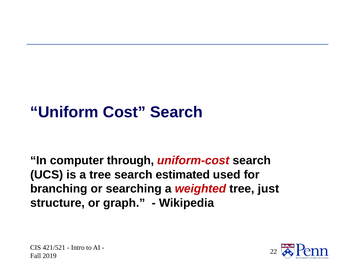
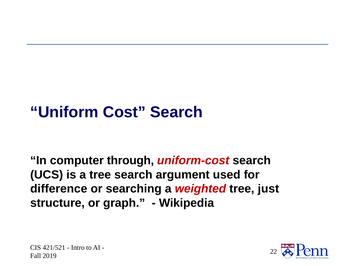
estimated: estimated -> argument
branching: branching -> difference
